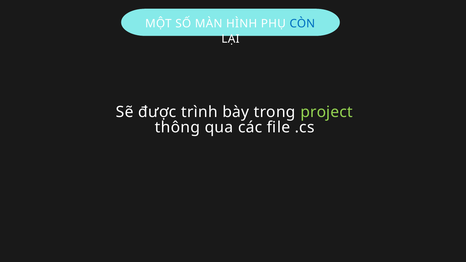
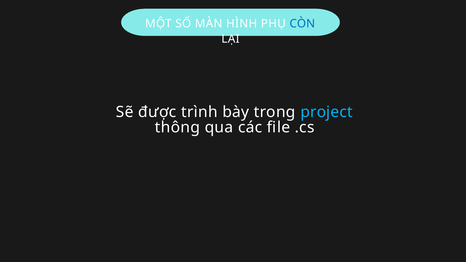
project colour: light green -> light blue
